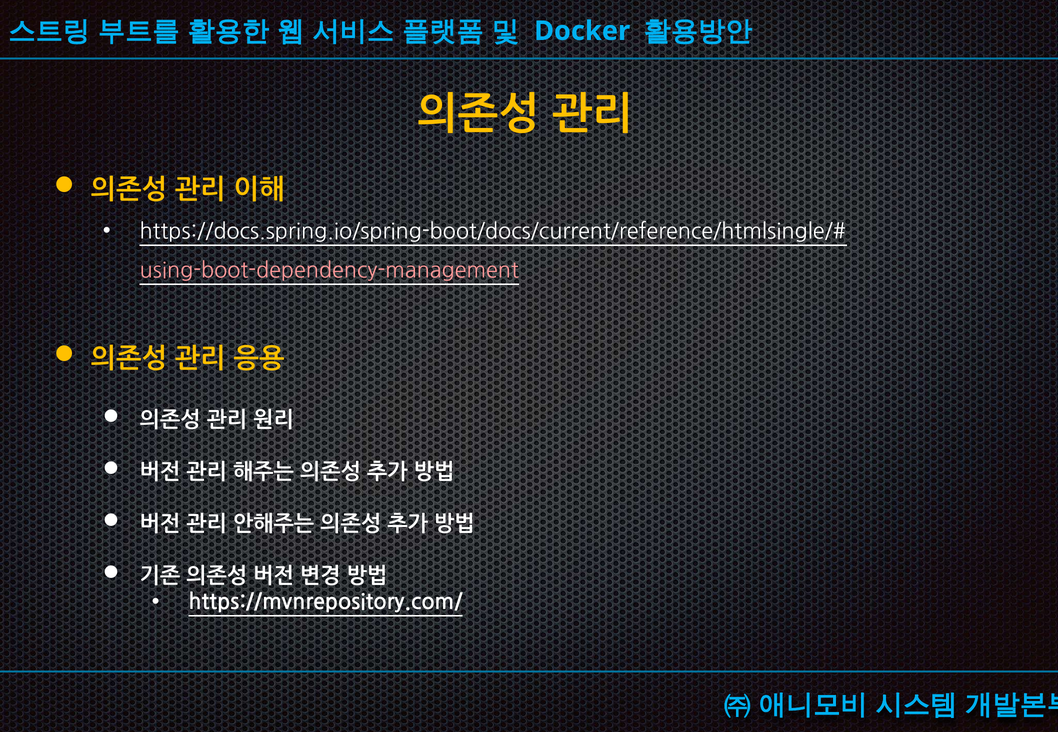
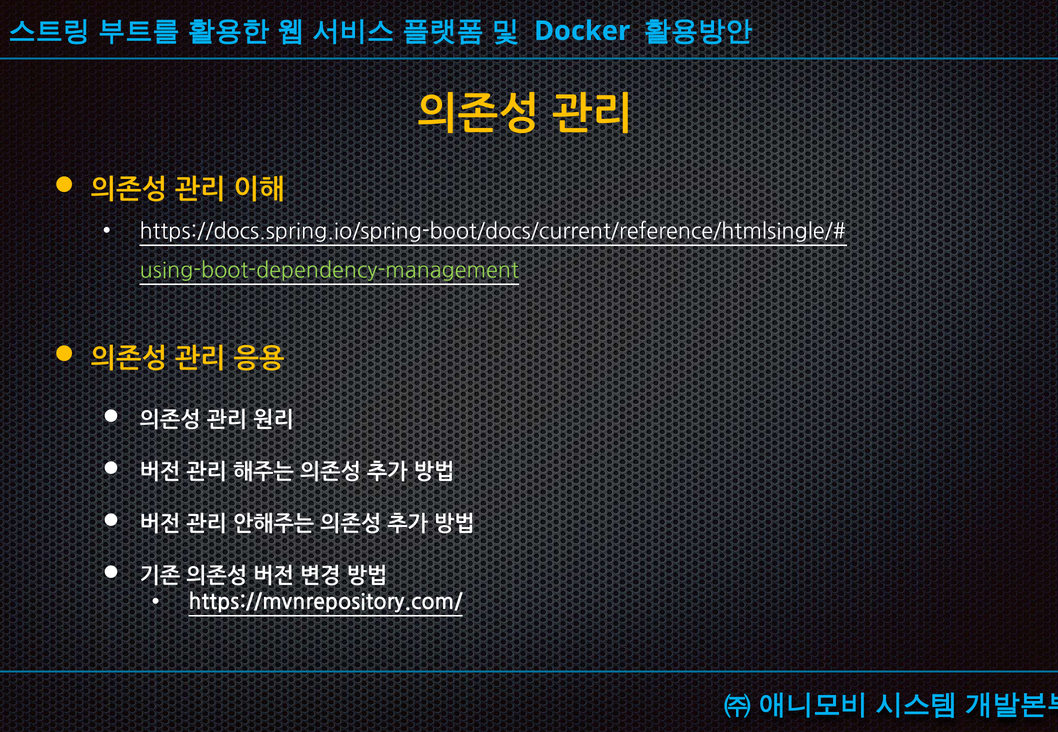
using-boot-dependency-management colour: pink -> light green
